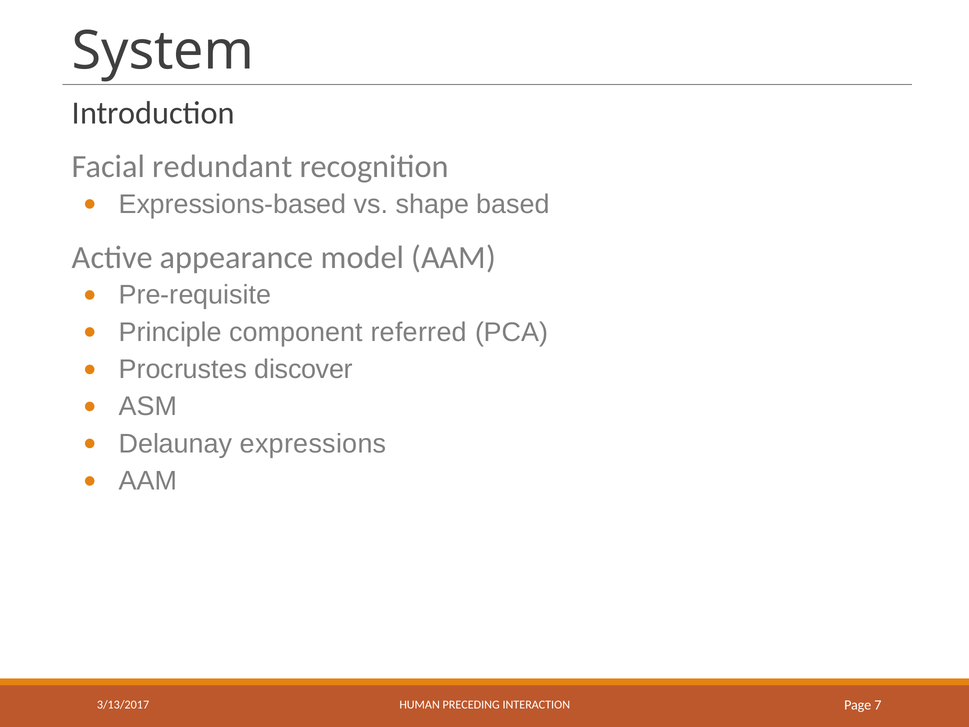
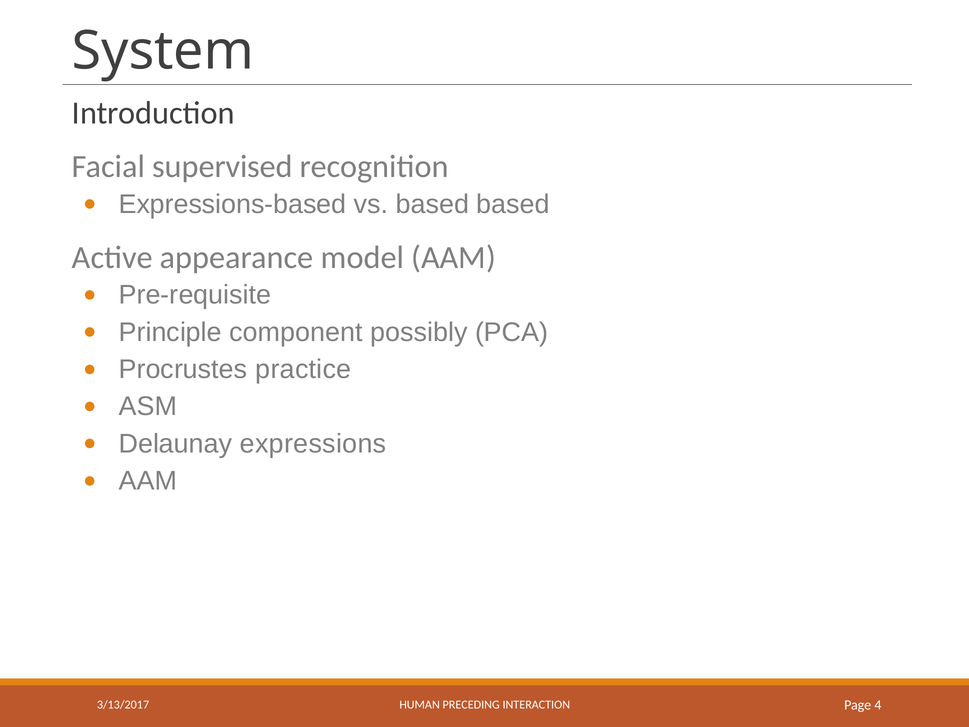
redundant: redundant -> supervised
vs shape: shape -> based
referred: referred -> possibly
discover: discover -> practice
7: 7 -> 4
